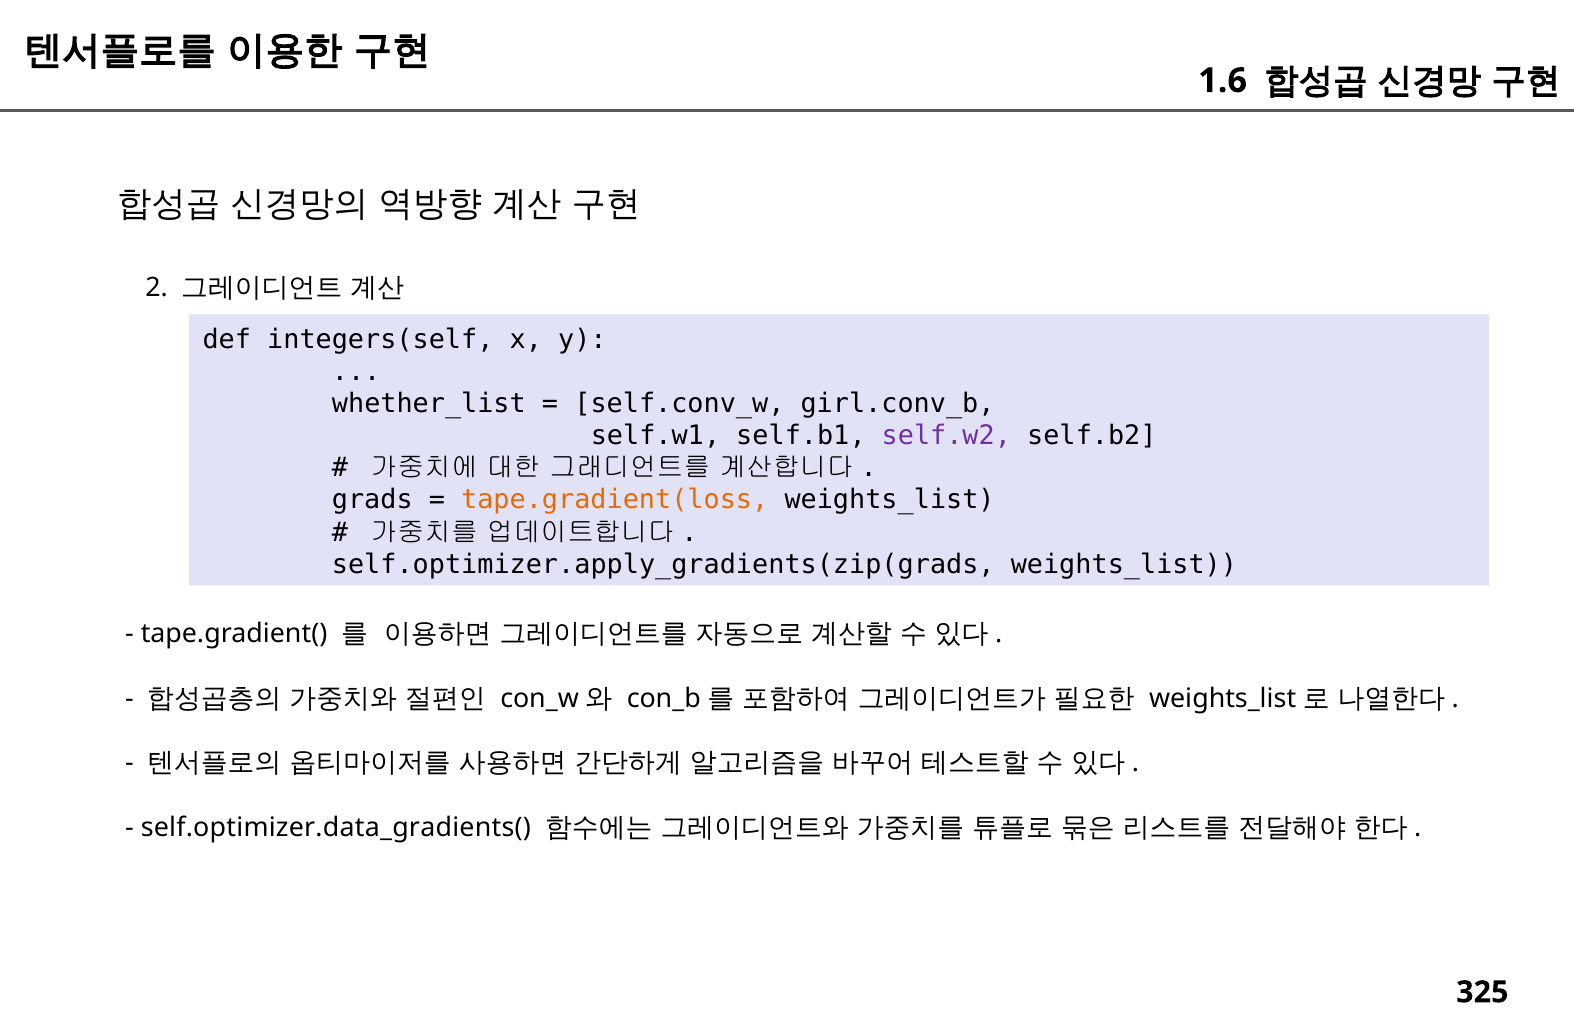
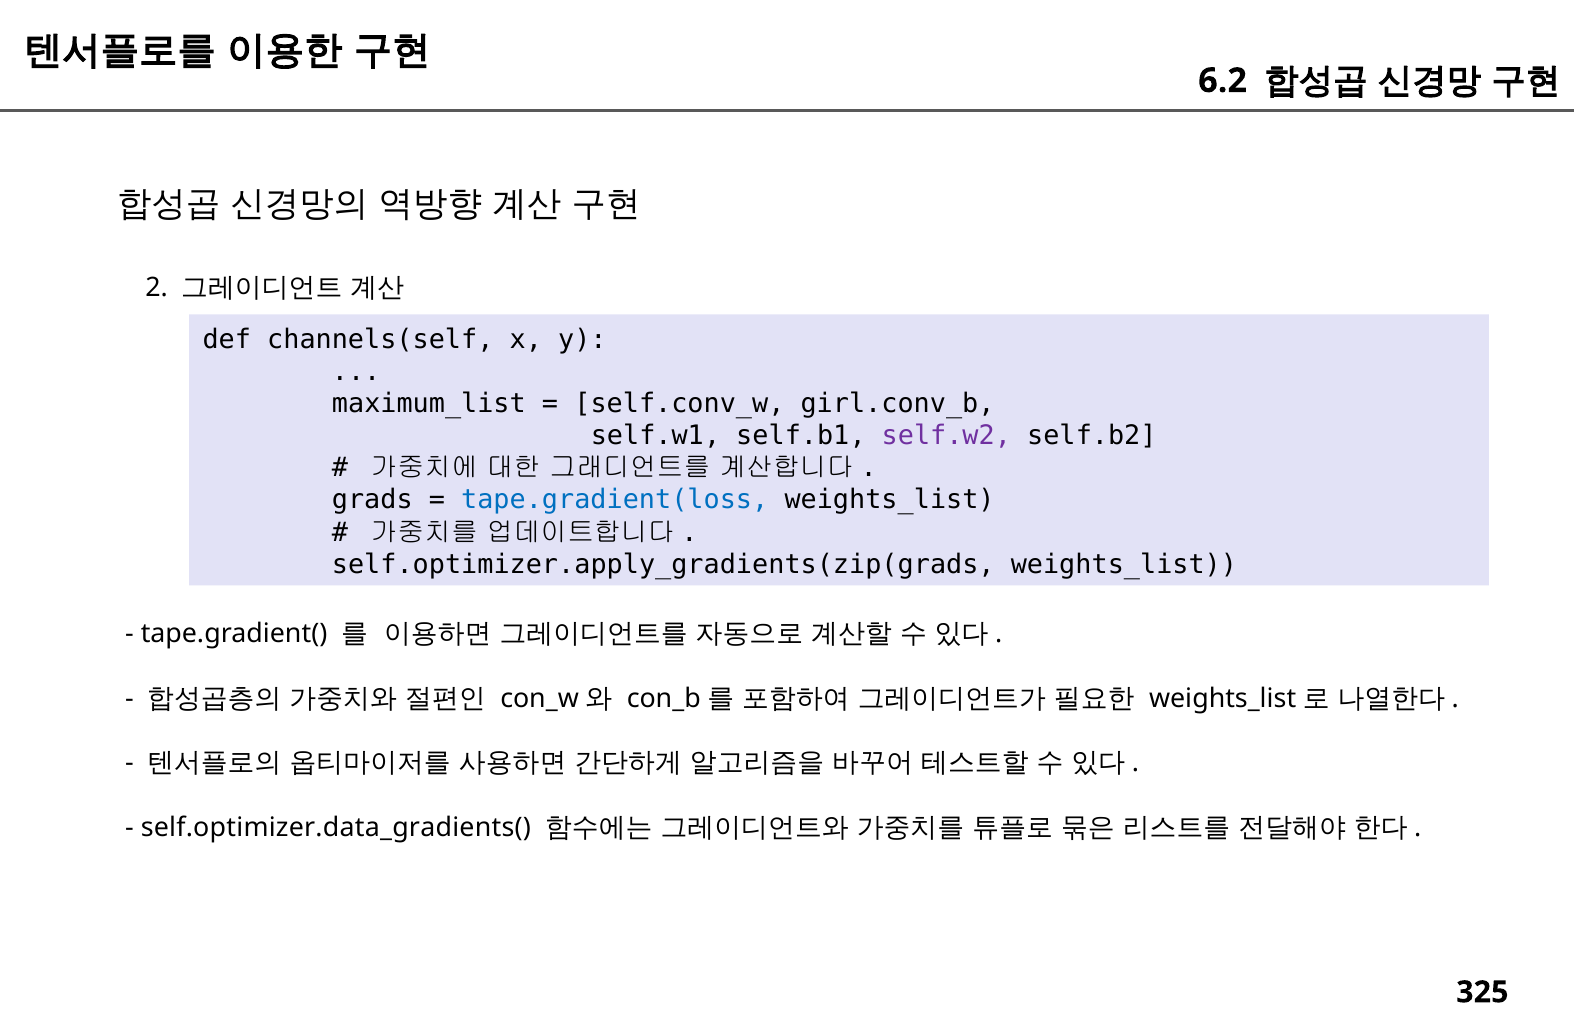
1.6: 1.6 -> 6.2
integers(self: integers(self -> channels(self
whether_list: whether_list -> maximum_list
tape.gradient(loss colour: orange -> blue
